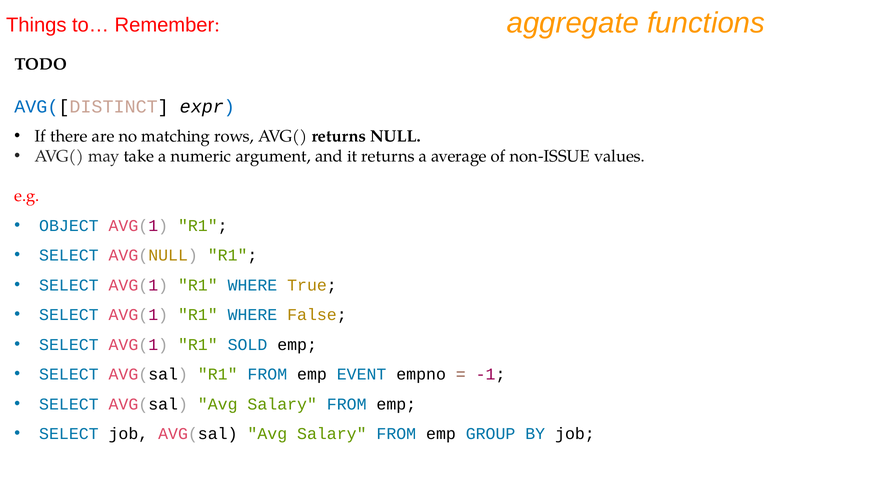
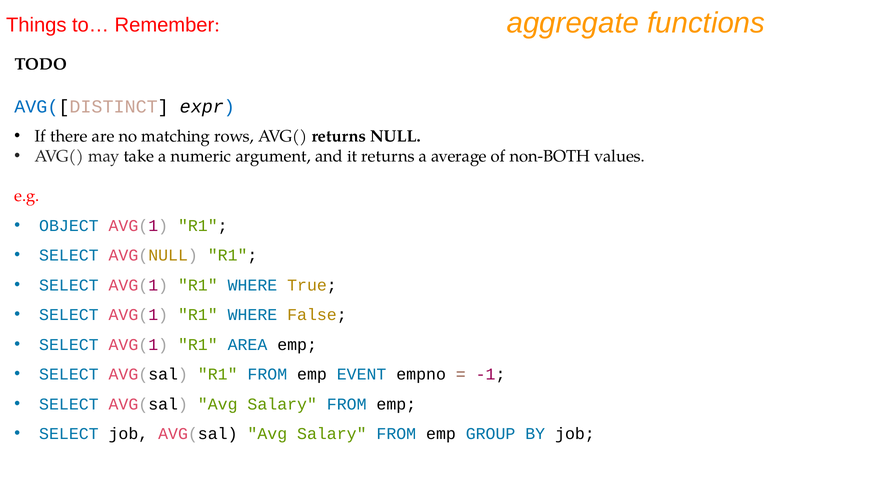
non-ISSUE: non-ISSUE -> non-BOTH
SOLD: SOLD -> AREA
